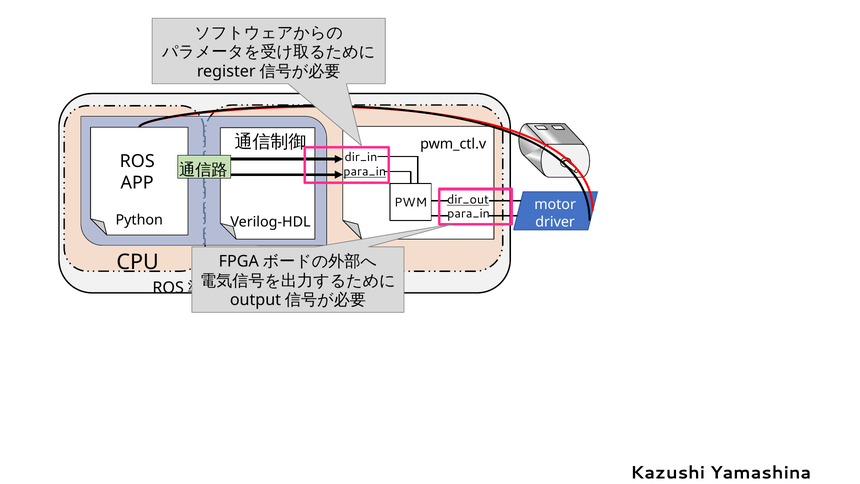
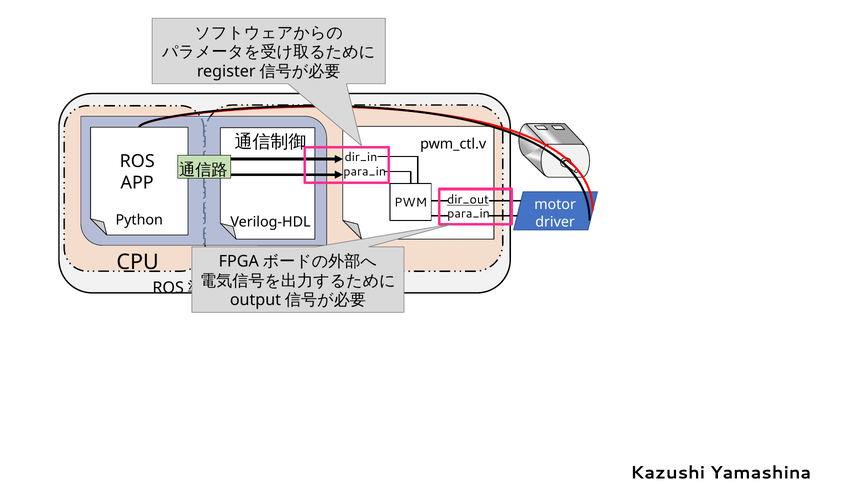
para_in at (365, 172) underline: present -> none
